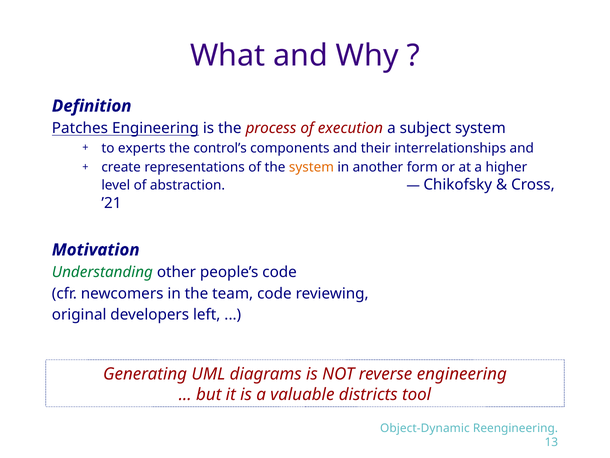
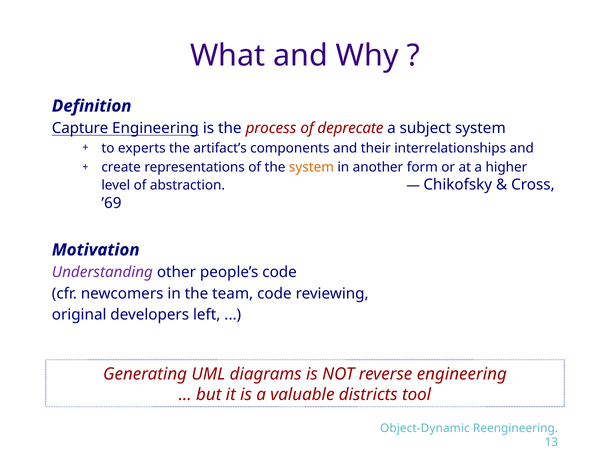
Patches: Patches -> Capture
execution: execution -> deprecate
control’s: control’s -> artifact’s
’21: ’21 -> ’69
Understanding colour: green -> purple
